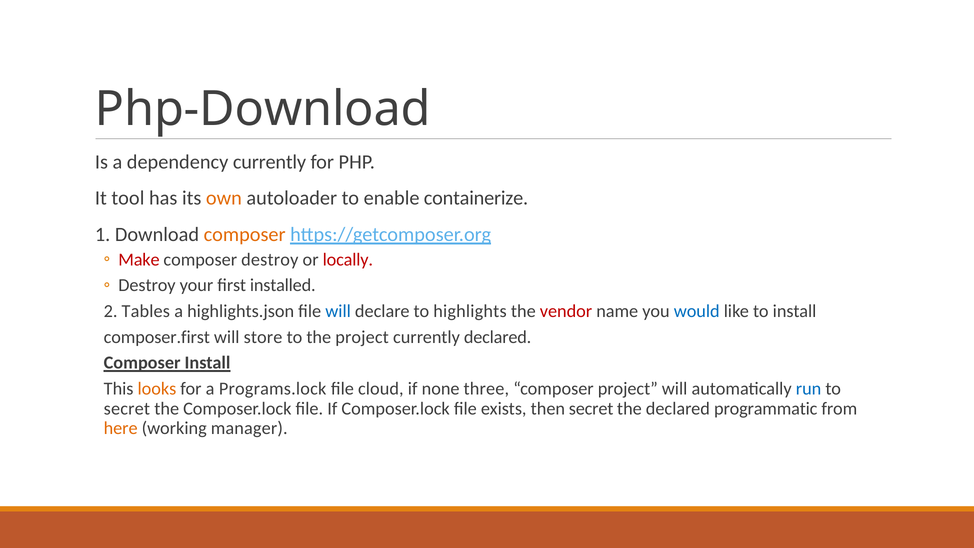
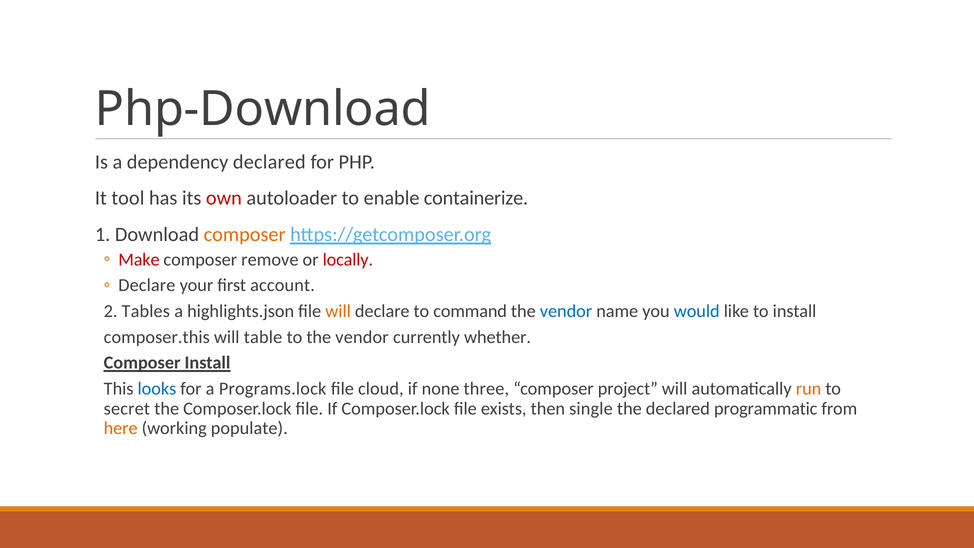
dependency currently: currently -> declared
own colour: orange -> red
composer destroy: destroy -> remove
Destroy at (147, 285): Destroy -> Declare
installed: installed -> account
will at (338, 311) colour: blue -> orange
highlights: highlights -> command
vendor at (566, 311) colour: red -> blue
composer.first: composer.first -> composer.this
store: store -> table
to the project: project -> vendor
currently declared: declared -> whether
looks colour: orange -> blue
run colour: blue -> orange
then secret: secret -> single
manager: manager -> populate
